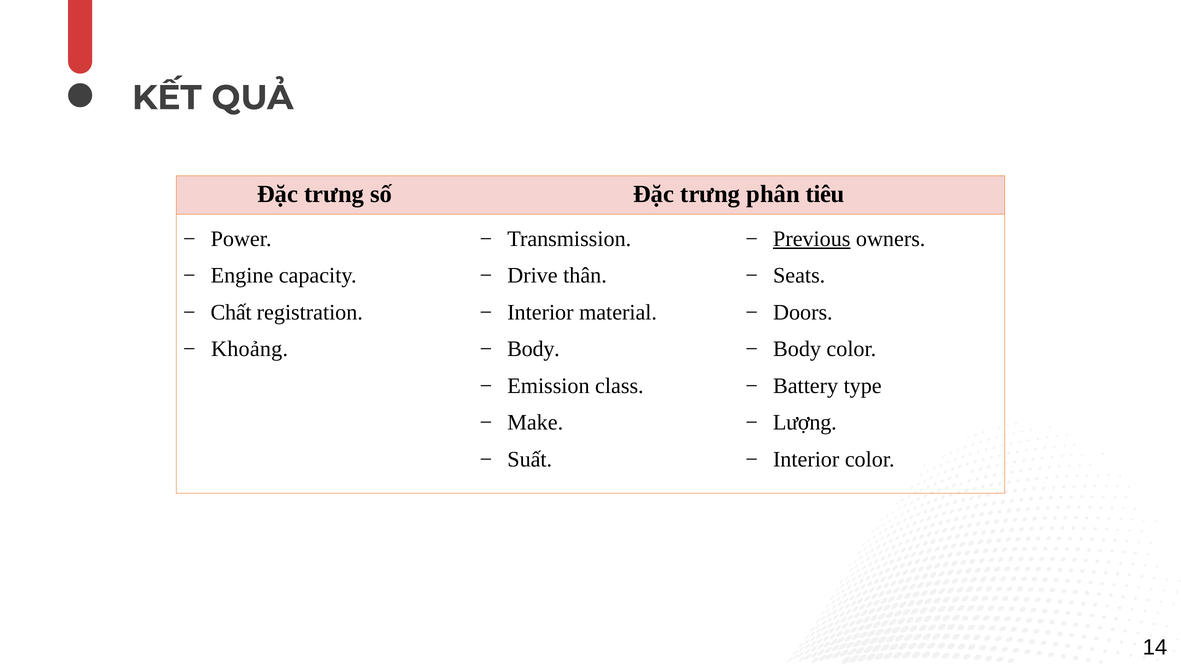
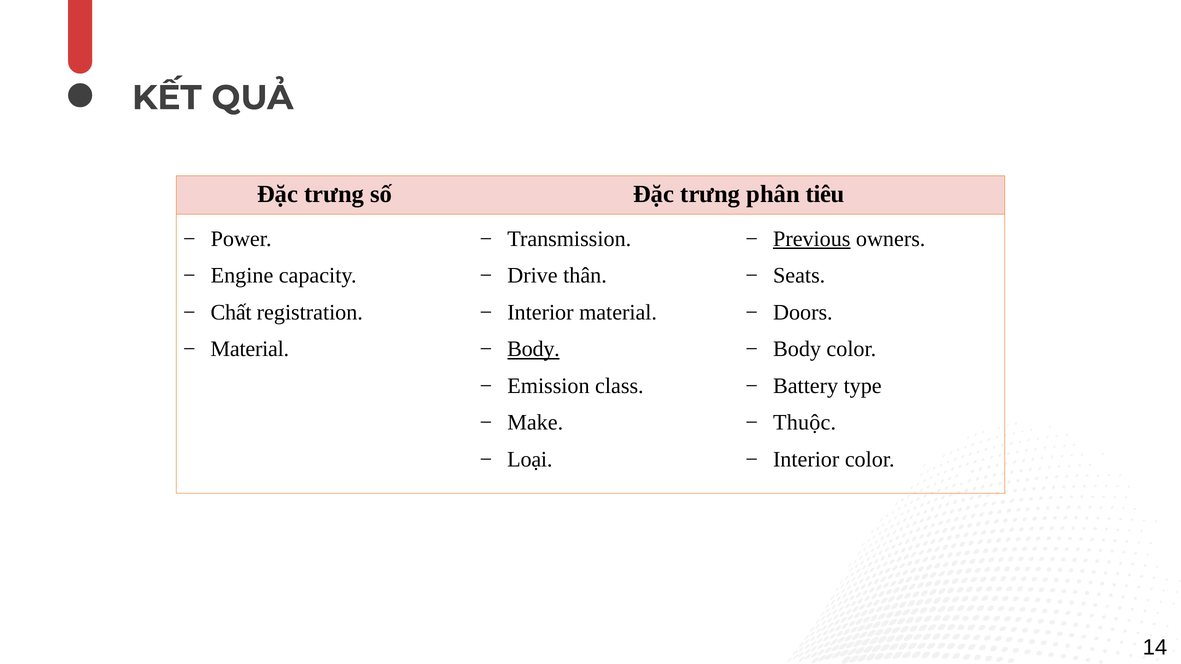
Khoảng at (250, 349): Khoảng -> Material
Body at (533, 349) underline: none -> present
Lượng: Lượng -> Thuộc
Suất: Suất -> Loại
